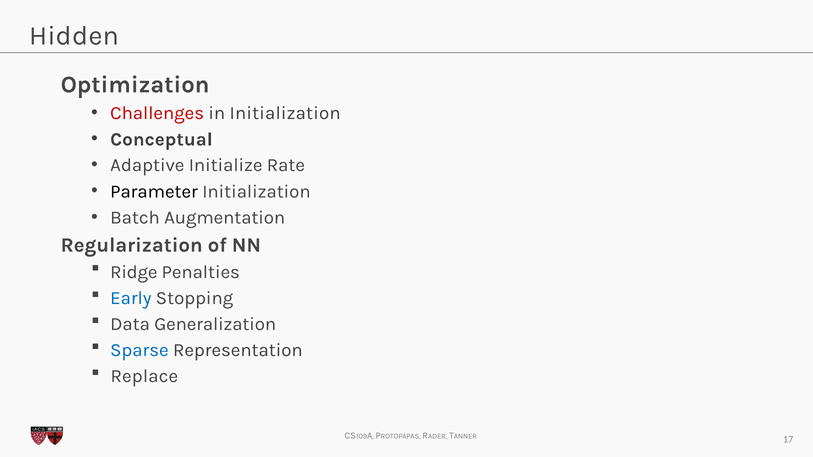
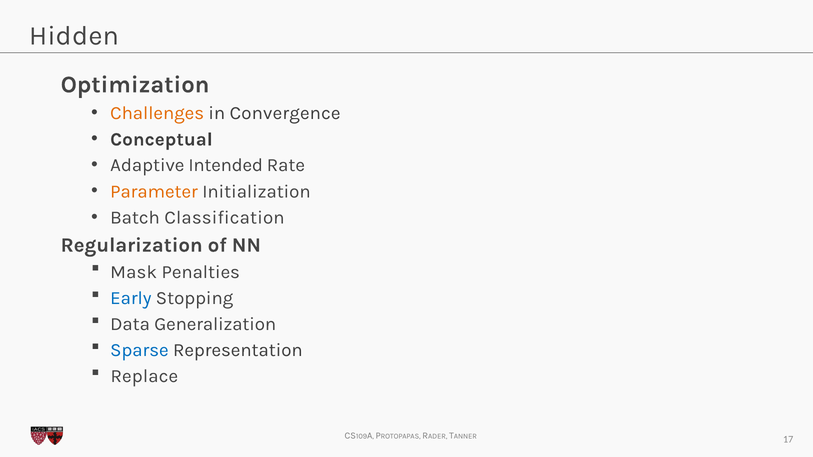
Challenges colour: red -> orange
in Initialization: Initialization -> Convergence
Initialize: Initialize -> Intended
Parameter colour: black -> orange
Augmentation: Augmentation -> Classification
Ridge: Ridge -> Mask
